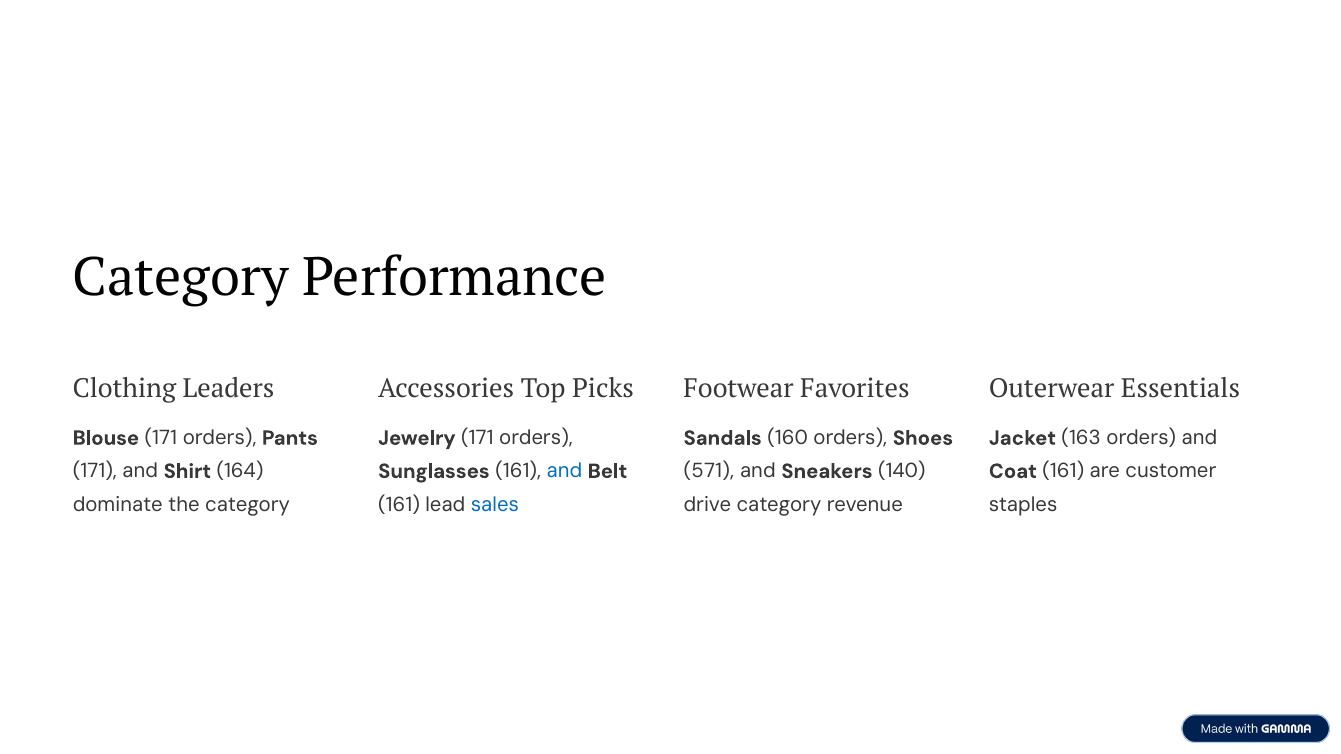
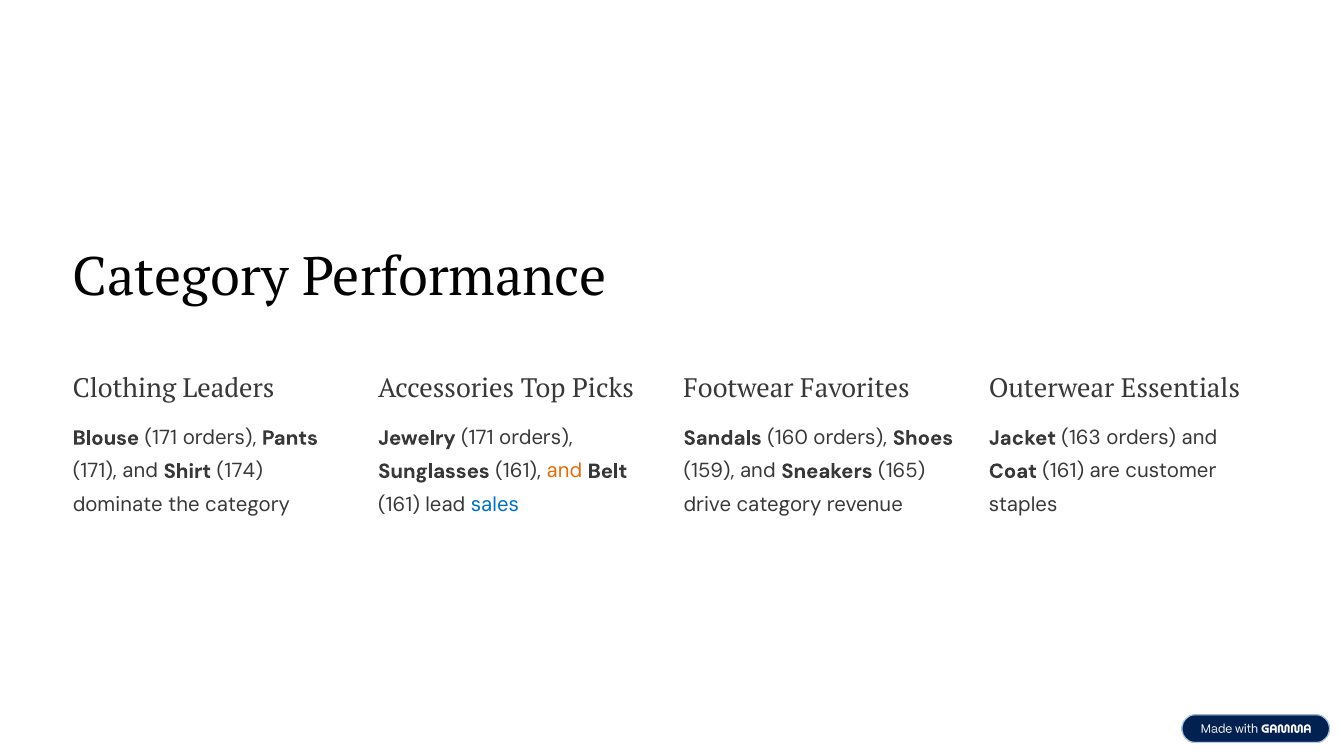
and at (564, 471) colour: blue -> orange
164: 164 -> 174
571: 571 -> 159
140: 140 -> 165
